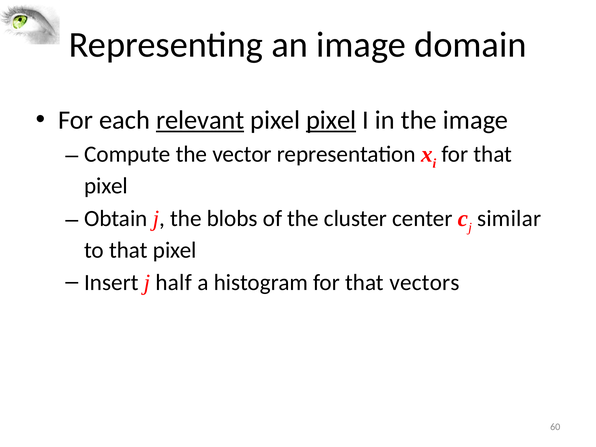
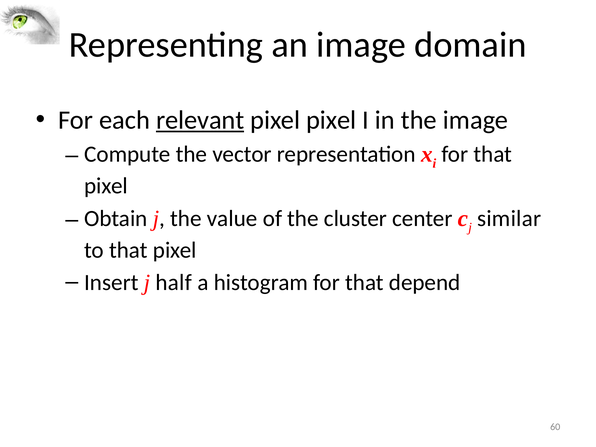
pixel at (331, 120) underline: present -> none
blobs: blobs -> value
vectors: vectors -> depend
